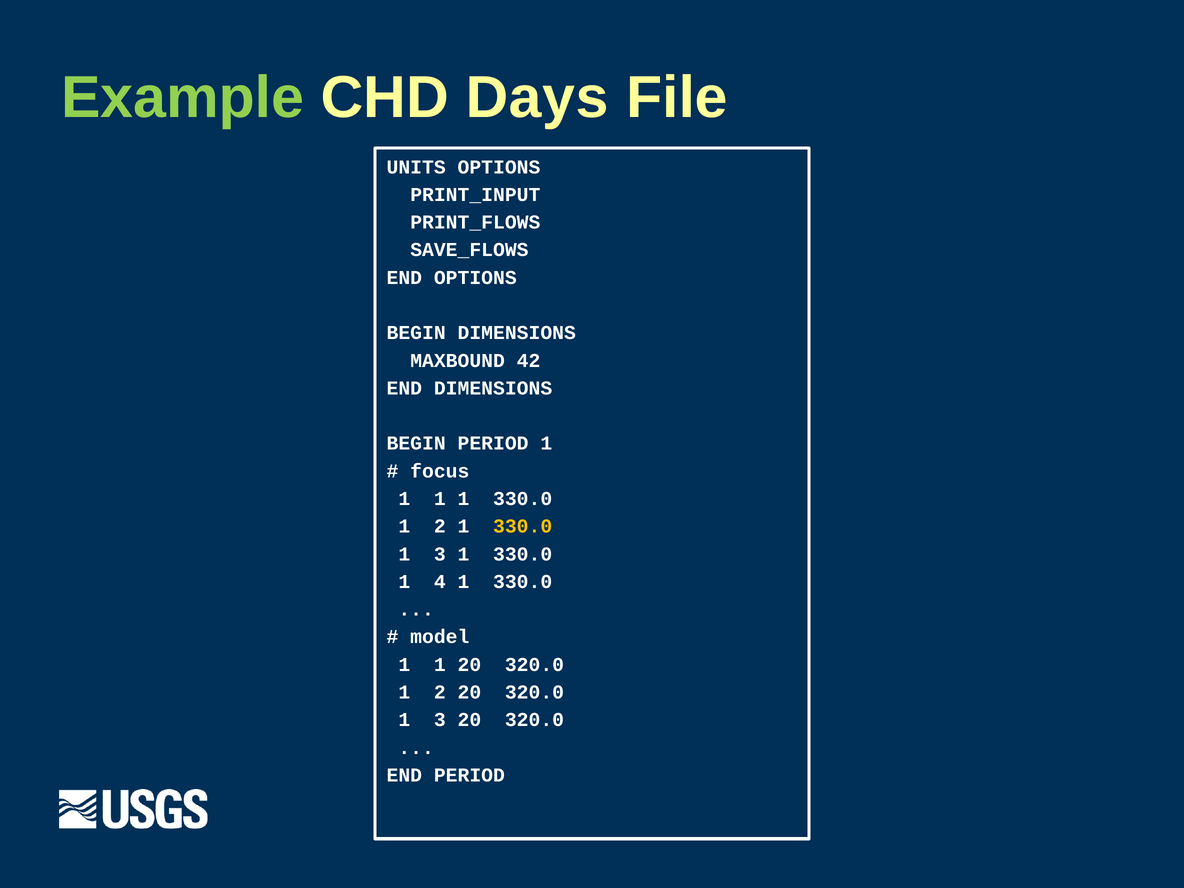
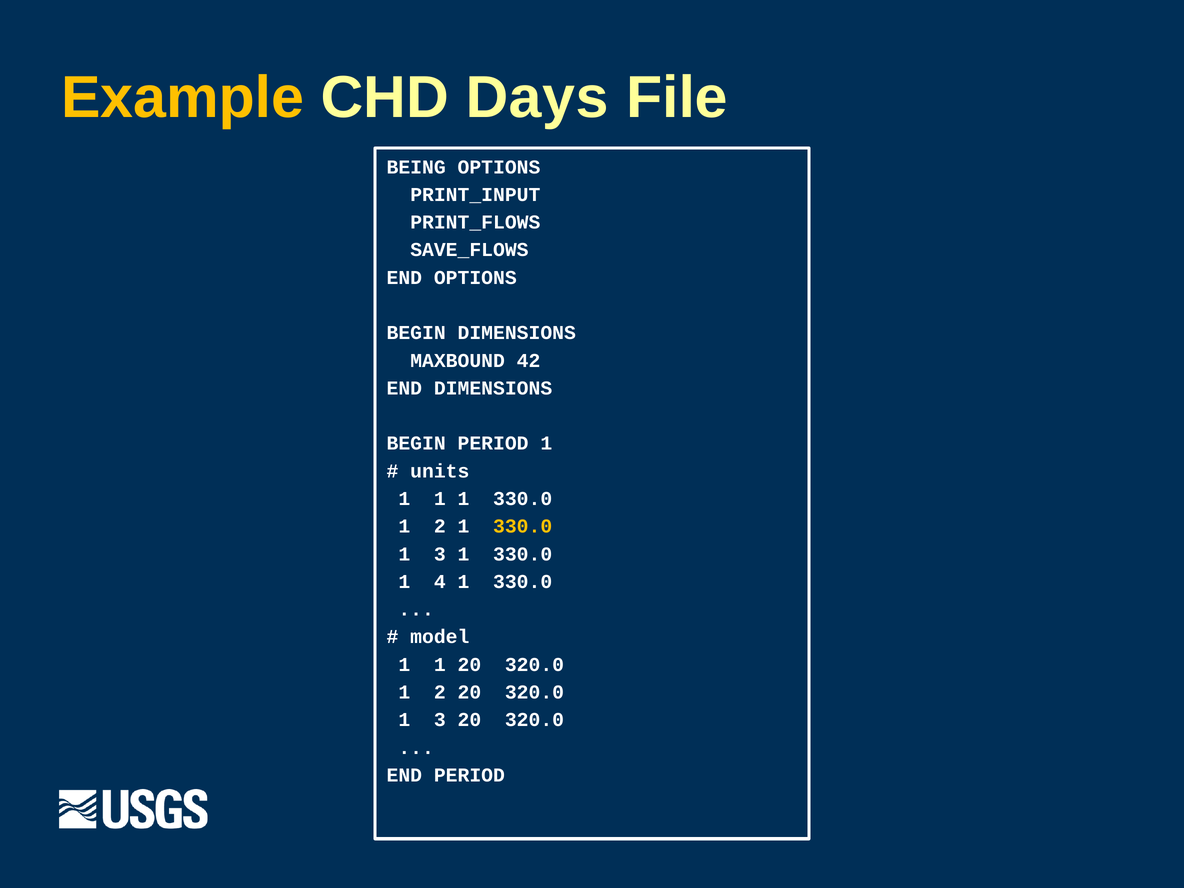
Example colour: light green -> yellow
UNITS: UNITS -> BEING
focus: focus -> units
